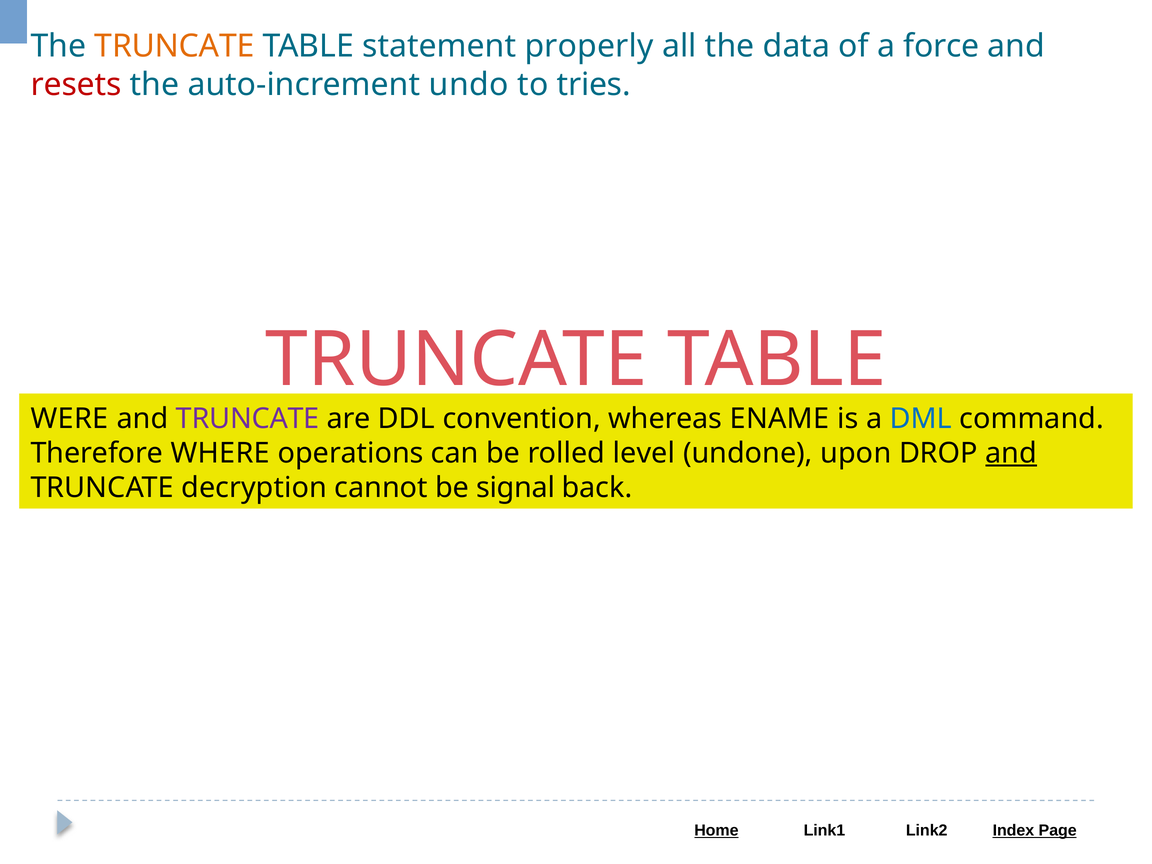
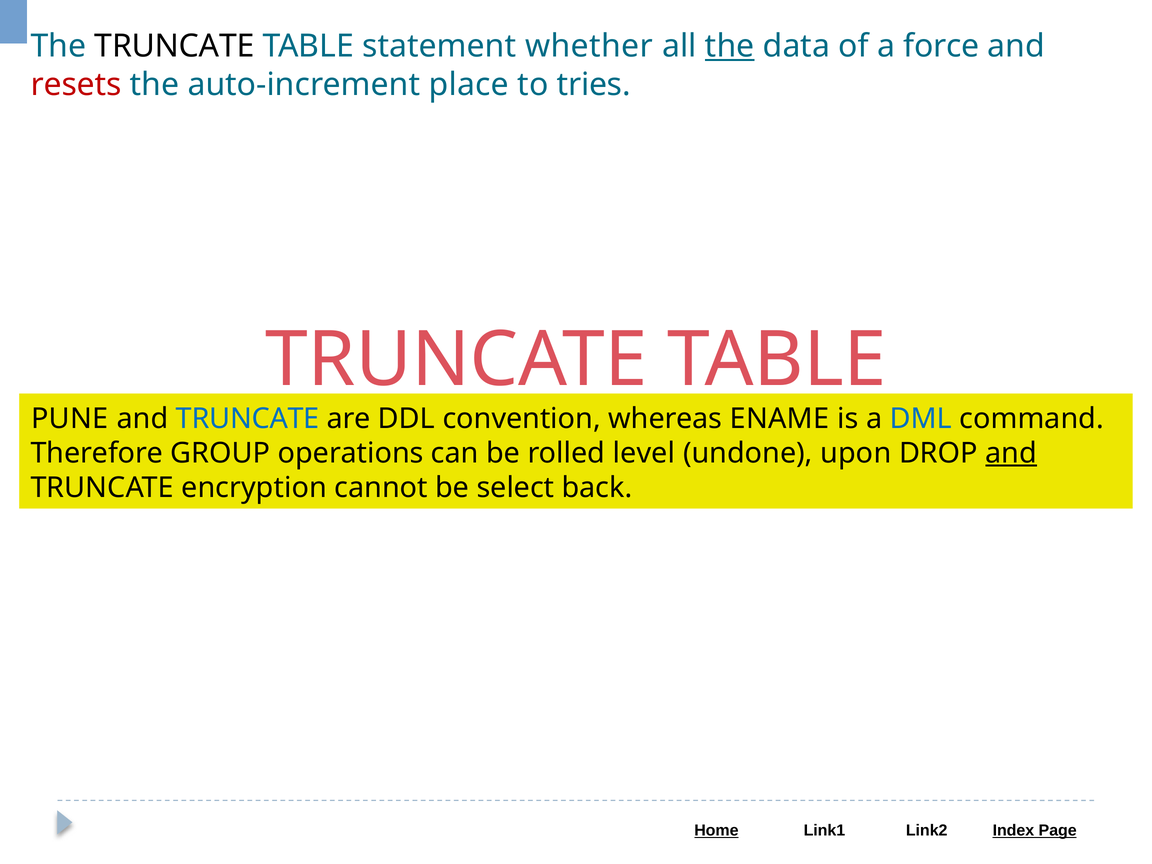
TRUNCATE at (174, 46) colour: orange -> black
properly: properly -> whether
the at (730, 46) underline: none -> present
undo: undo -> place
WERE: WERE -> PUNE
TRUNCATE at (248, 419) colour: purple -> blue
WHERE: WHERE -> GROUP
decryption: decryption -> encryption
signal: signal -> select
